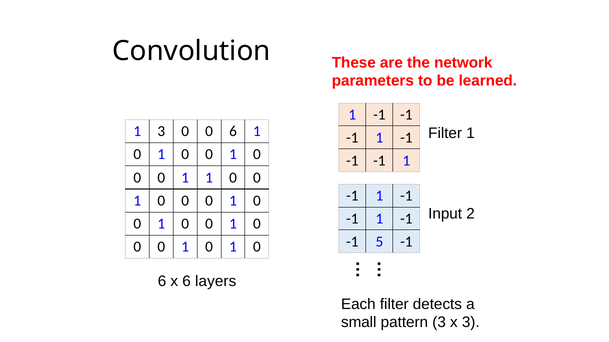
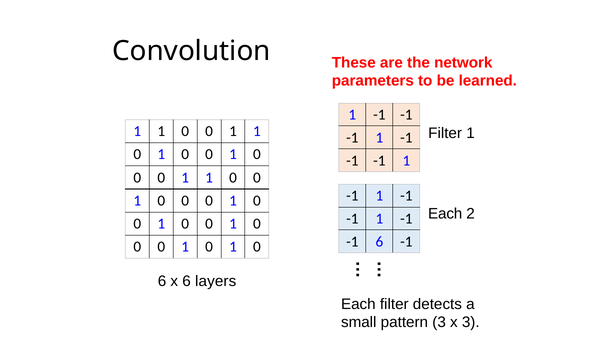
3 at (161, 132): 3 -> 1
6 at (233, 132): 6 -> 1
Input at (445, 214): Input -> Each
-1 5: 5 -> 6
